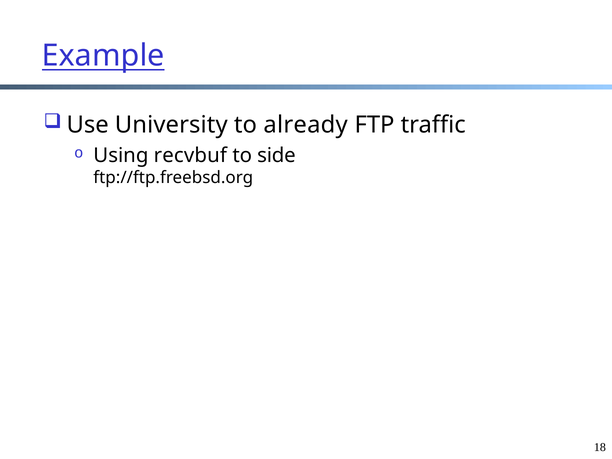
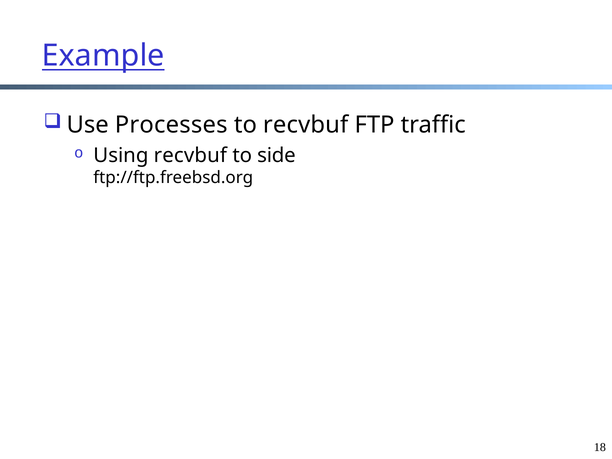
University: University -> Processes
to already: already -> recvbuf
